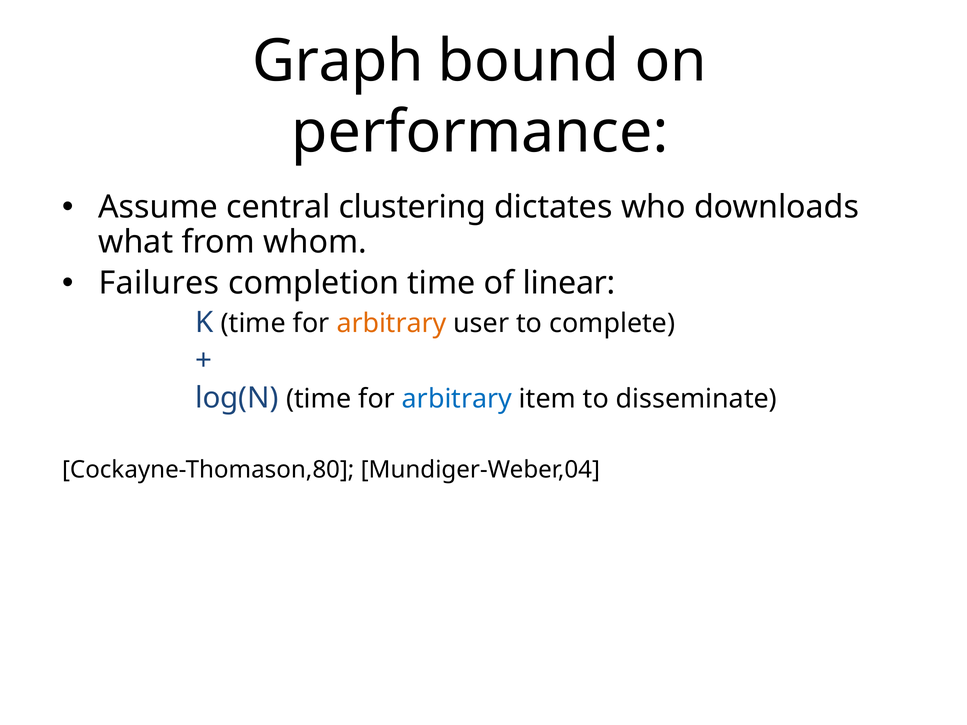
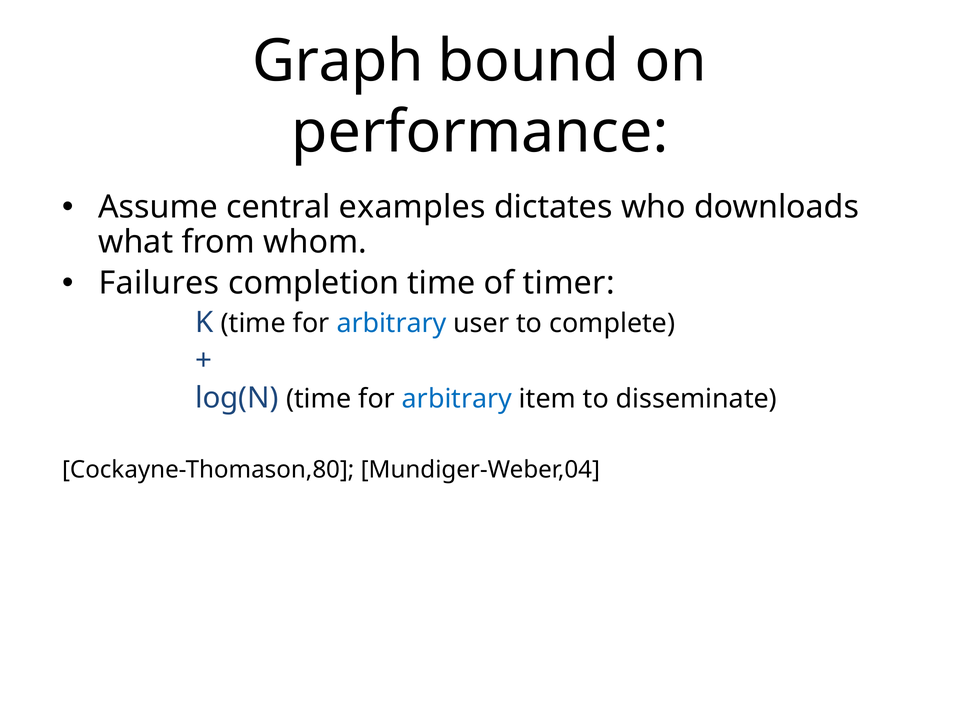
clustering: clustering -> examples
linear: linear -> timer
arbitrary at (391, 324) colour: orange -> blue
